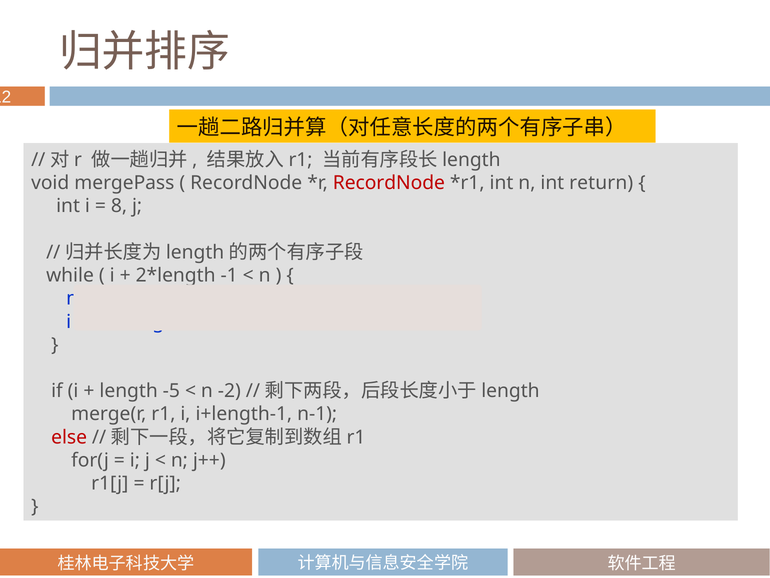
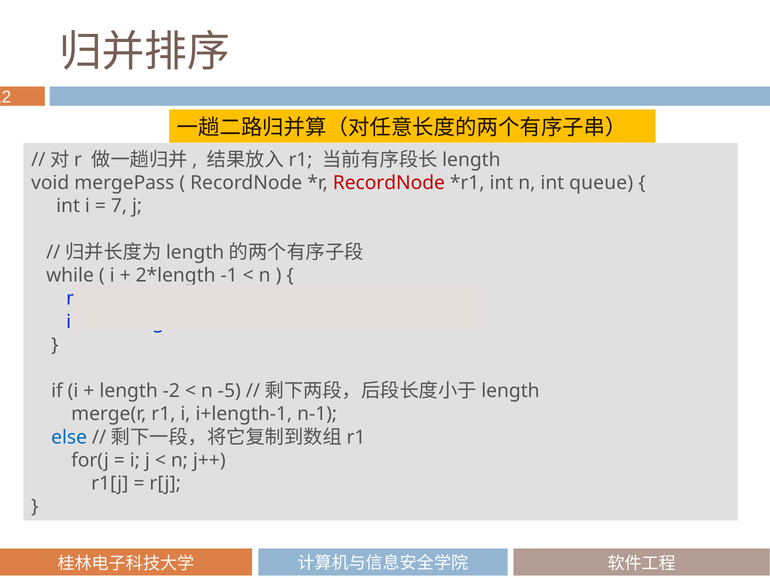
return: return -> queue
8: 8 -> 7
-5: -5 -> -2
-2: -2 -> -5
else colour: red -> blue
